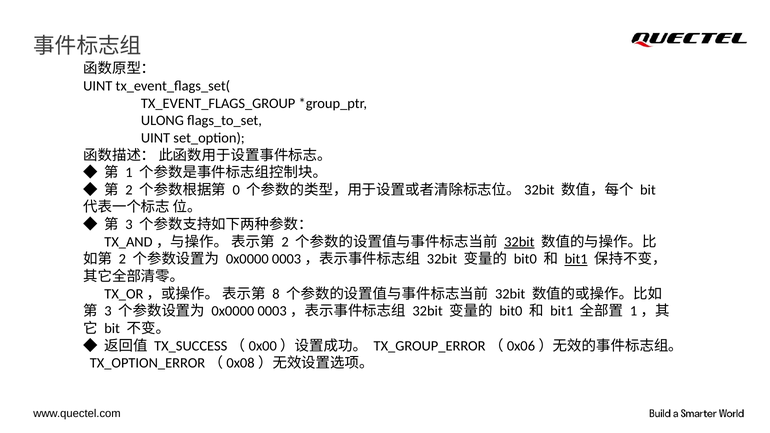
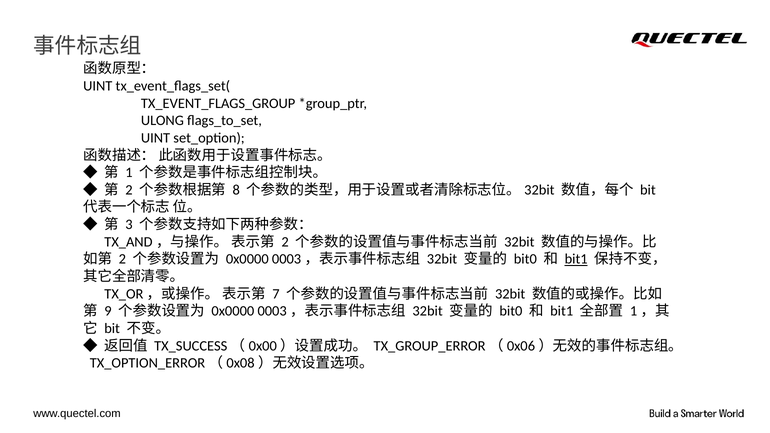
0: 0 -> 8
32bit at (519, 242) underline: present -> none
8: 8 -> 7
3 at (108, 311): 3 -> 9
